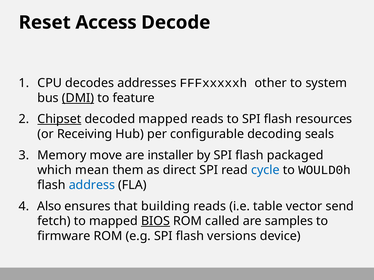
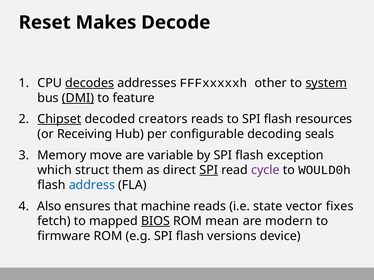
Access: Access -> Makes
decodes underline: none -> present
system underline: none -> present
decoded mapped: mapped -> creators
installer: installer -> variable
packaged: packaged -> exception
mean: mean -> struct
SPI at (209, 170) underline: none -> present
cycle colour: blue -> purple
building: building -> machine
table: table -> state
send: send -> fixes
called: called -> mean
samples: samples -> modern
